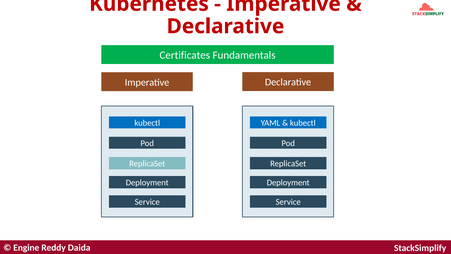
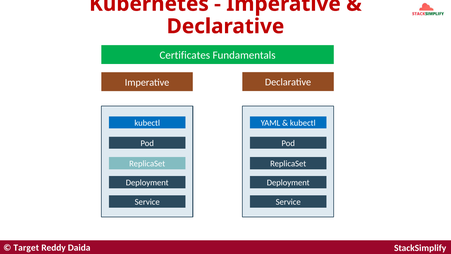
Engine: Engine -> Target
